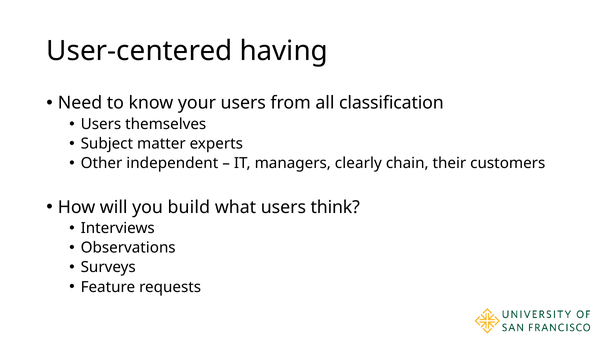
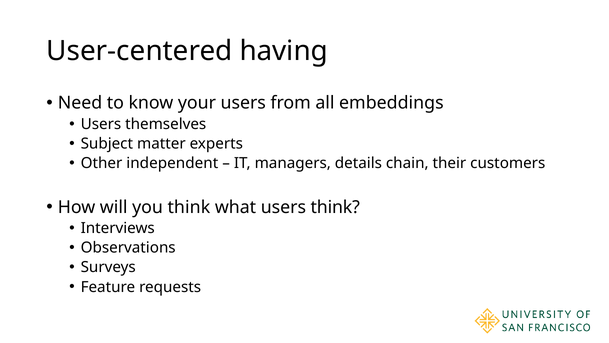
classification: classification -> embeddings
clearly: clearly -> details
you build: build -> think
